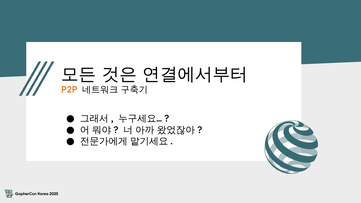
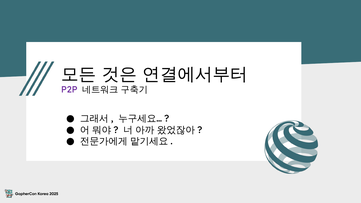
P2P colour: orange -> purple
